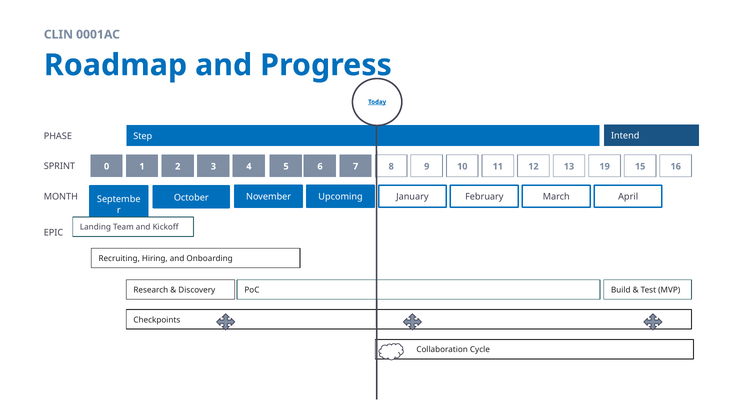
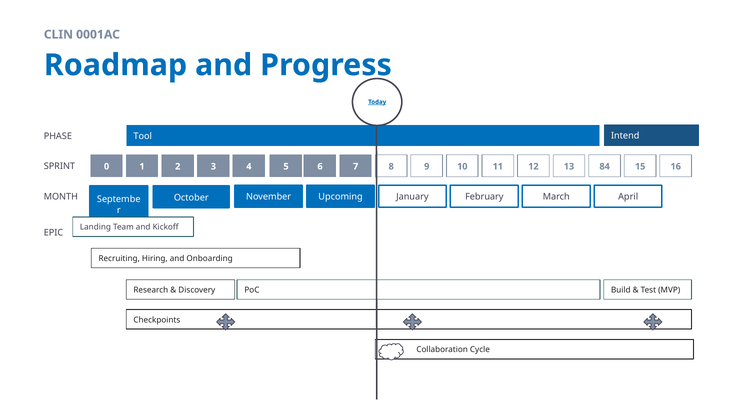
Step: Step -> Tool
19: 19 -> 84
